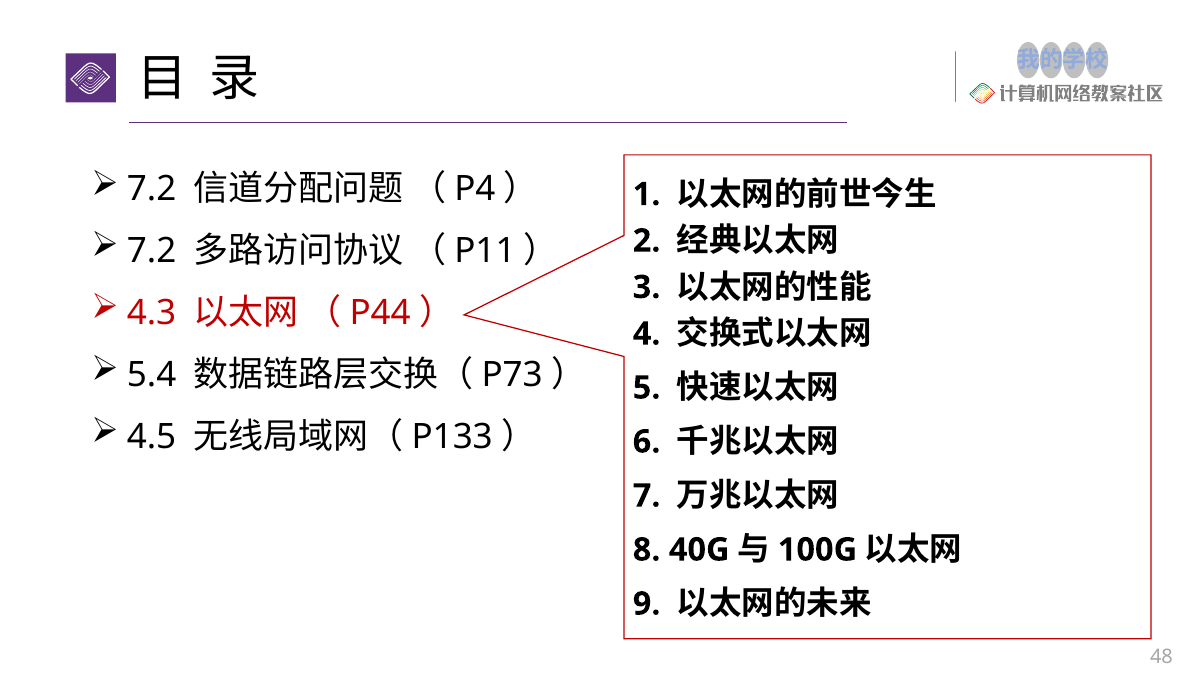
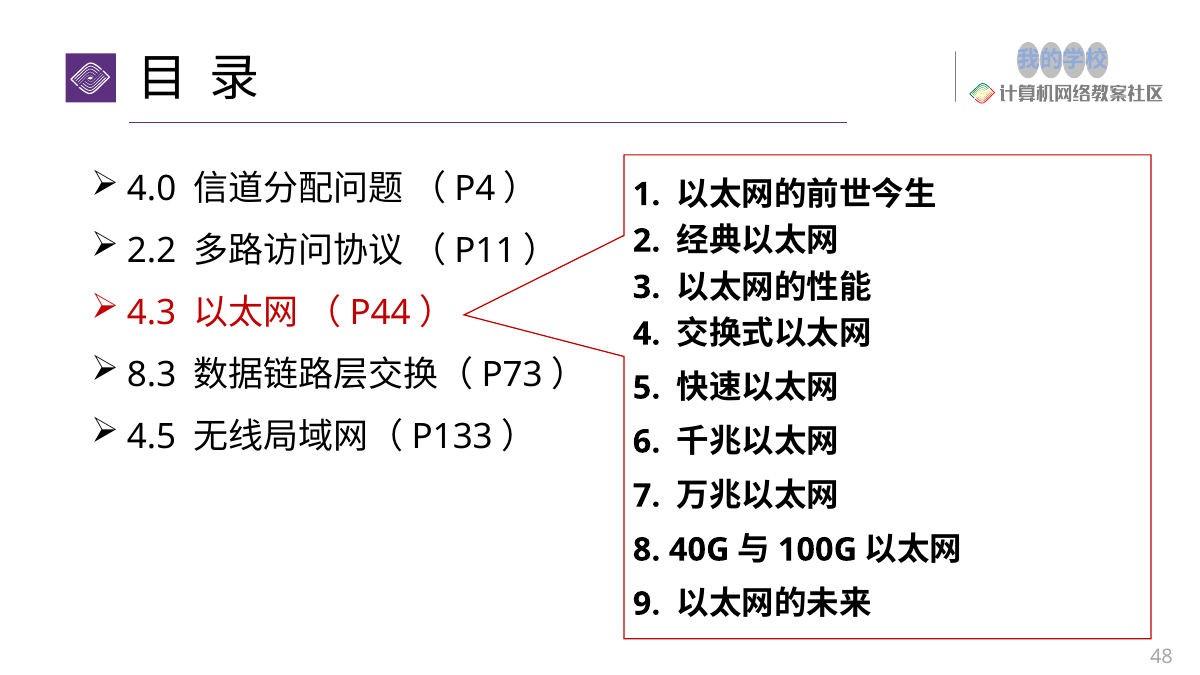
7.2 at (152, 189): 7.2 -> 4.0
7.2 at (152, 251): 7.2 -> 2.2
5.4: 5.4 -> 8.3
